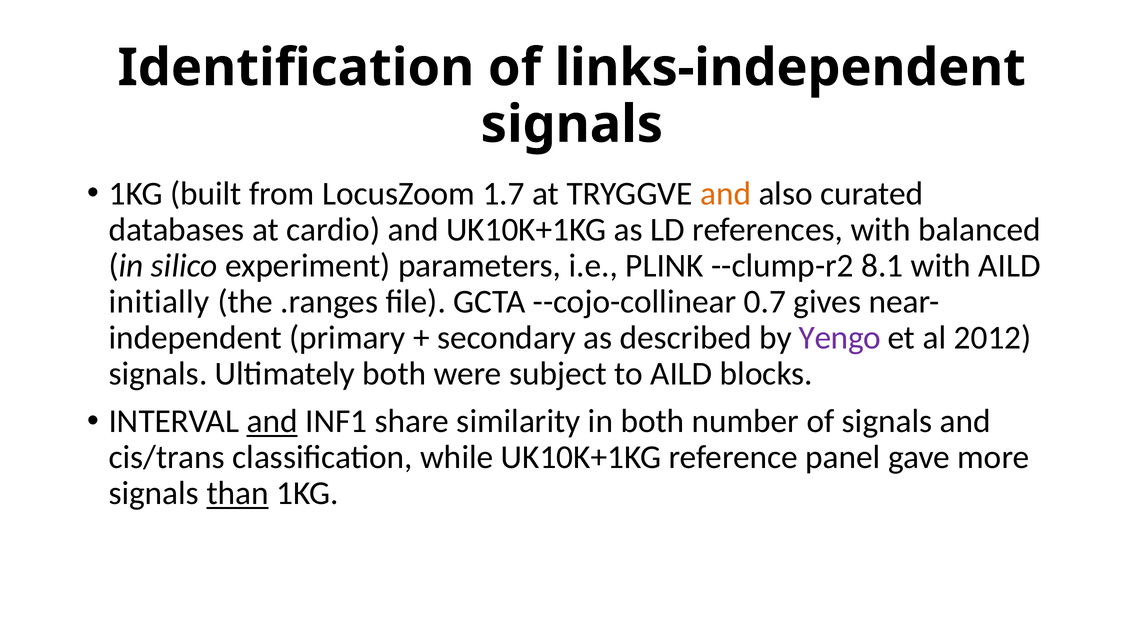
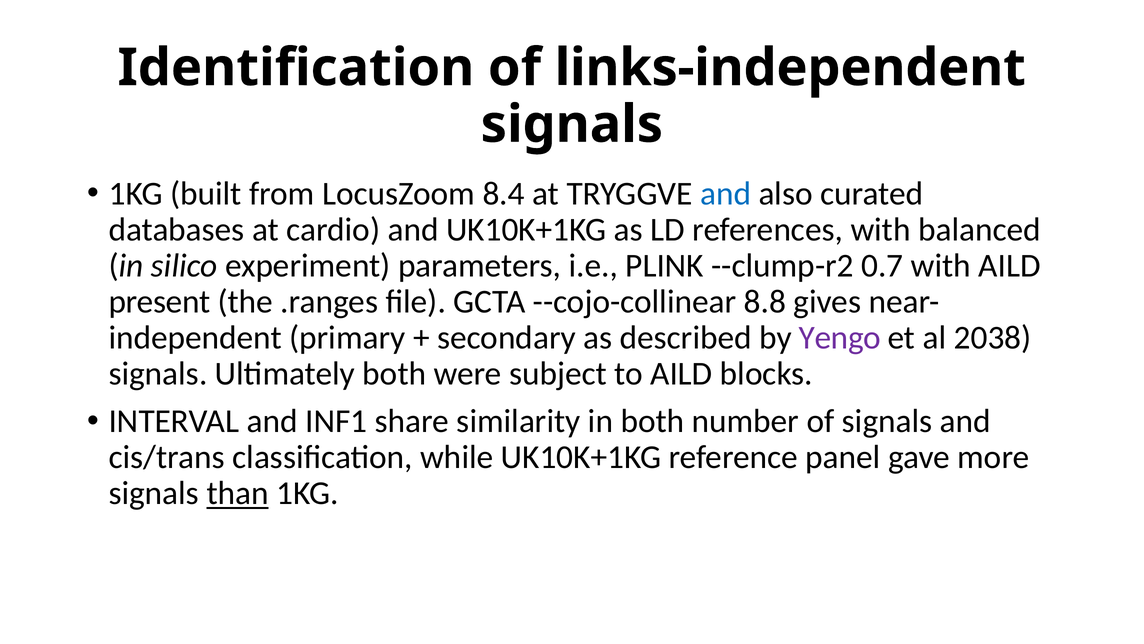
1.7: 1.7 -> 8.4
and at (726, 193) colour: orange -> blue
8.1: 8.1 -> 0.7
initially: initially -> present
0.7: 0.7 -> 8.8
2012: 2012 -> 2038
and at (272, 421) underline: present -> none
